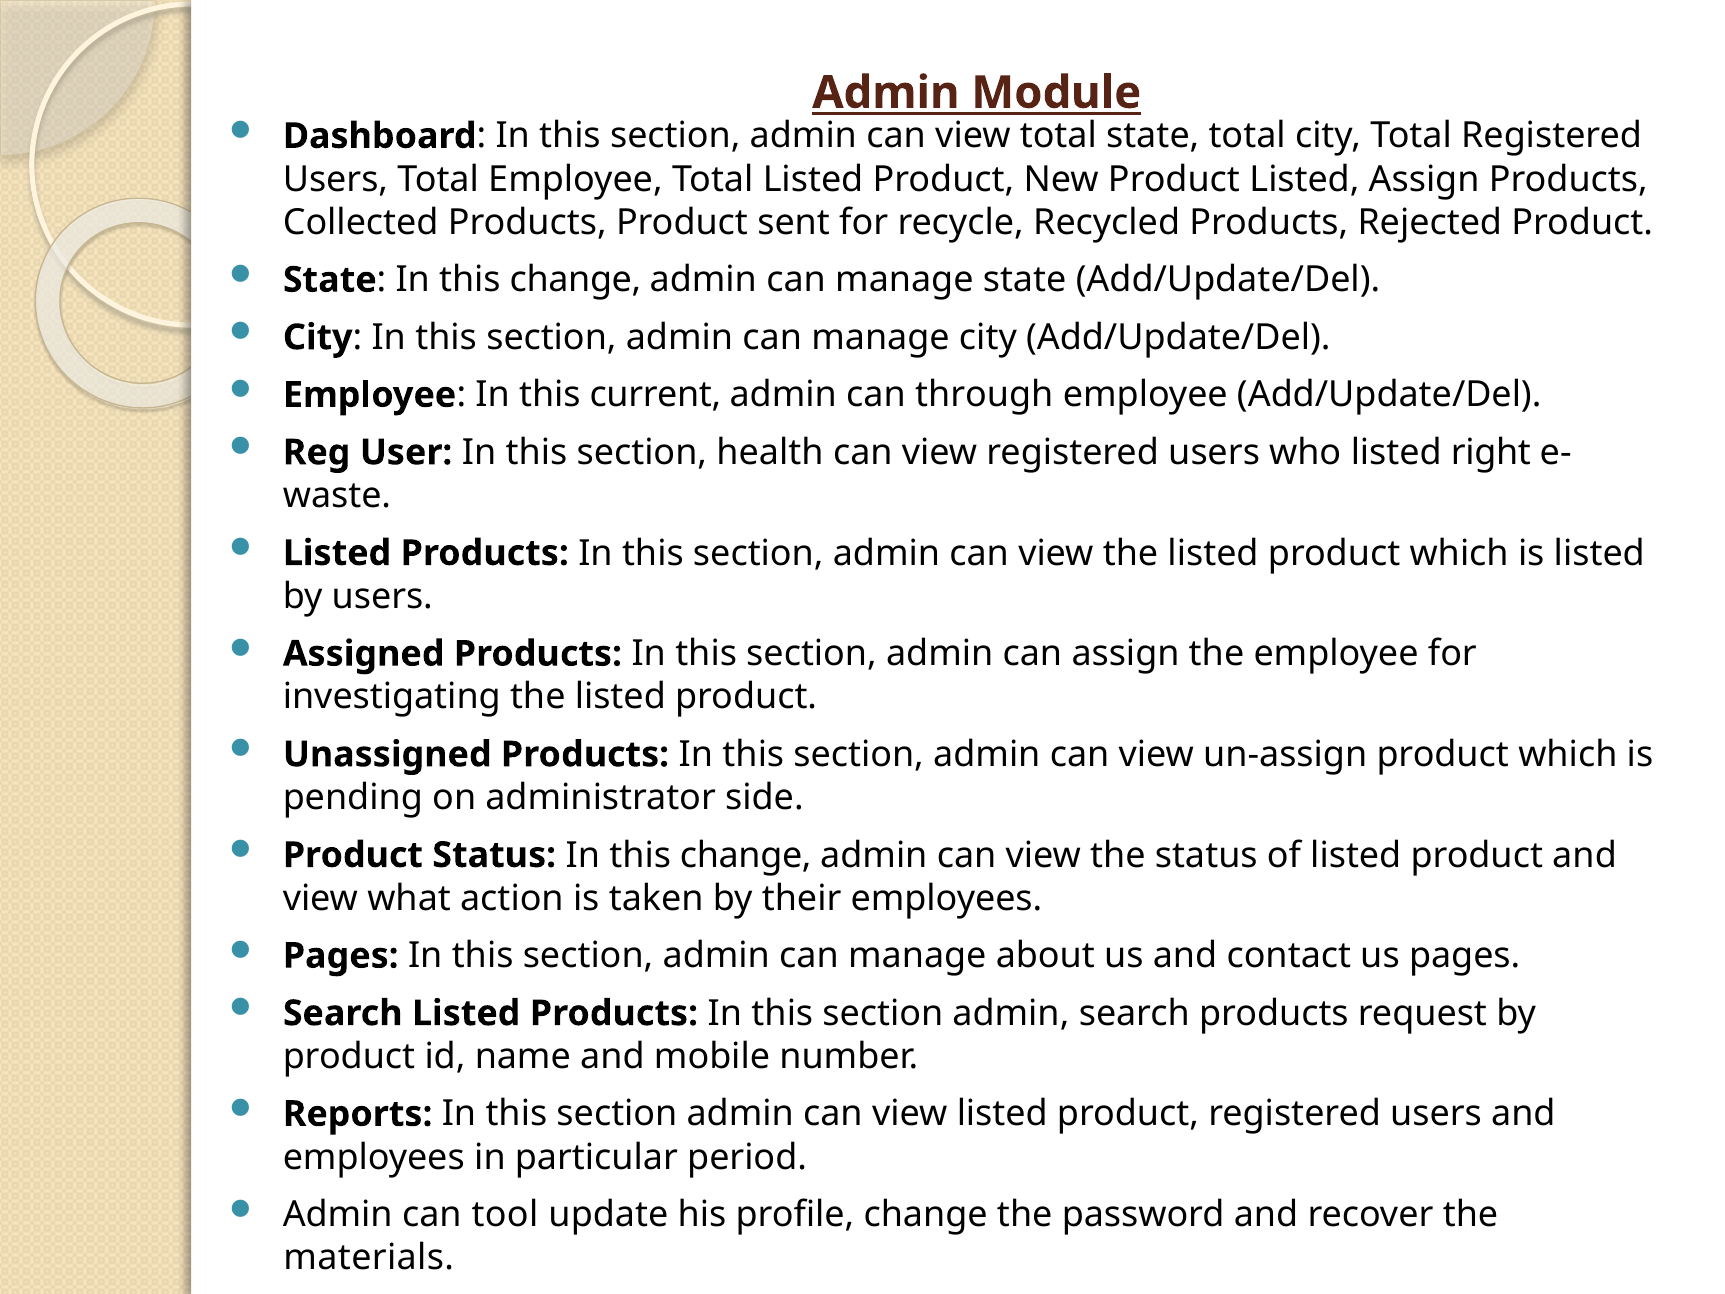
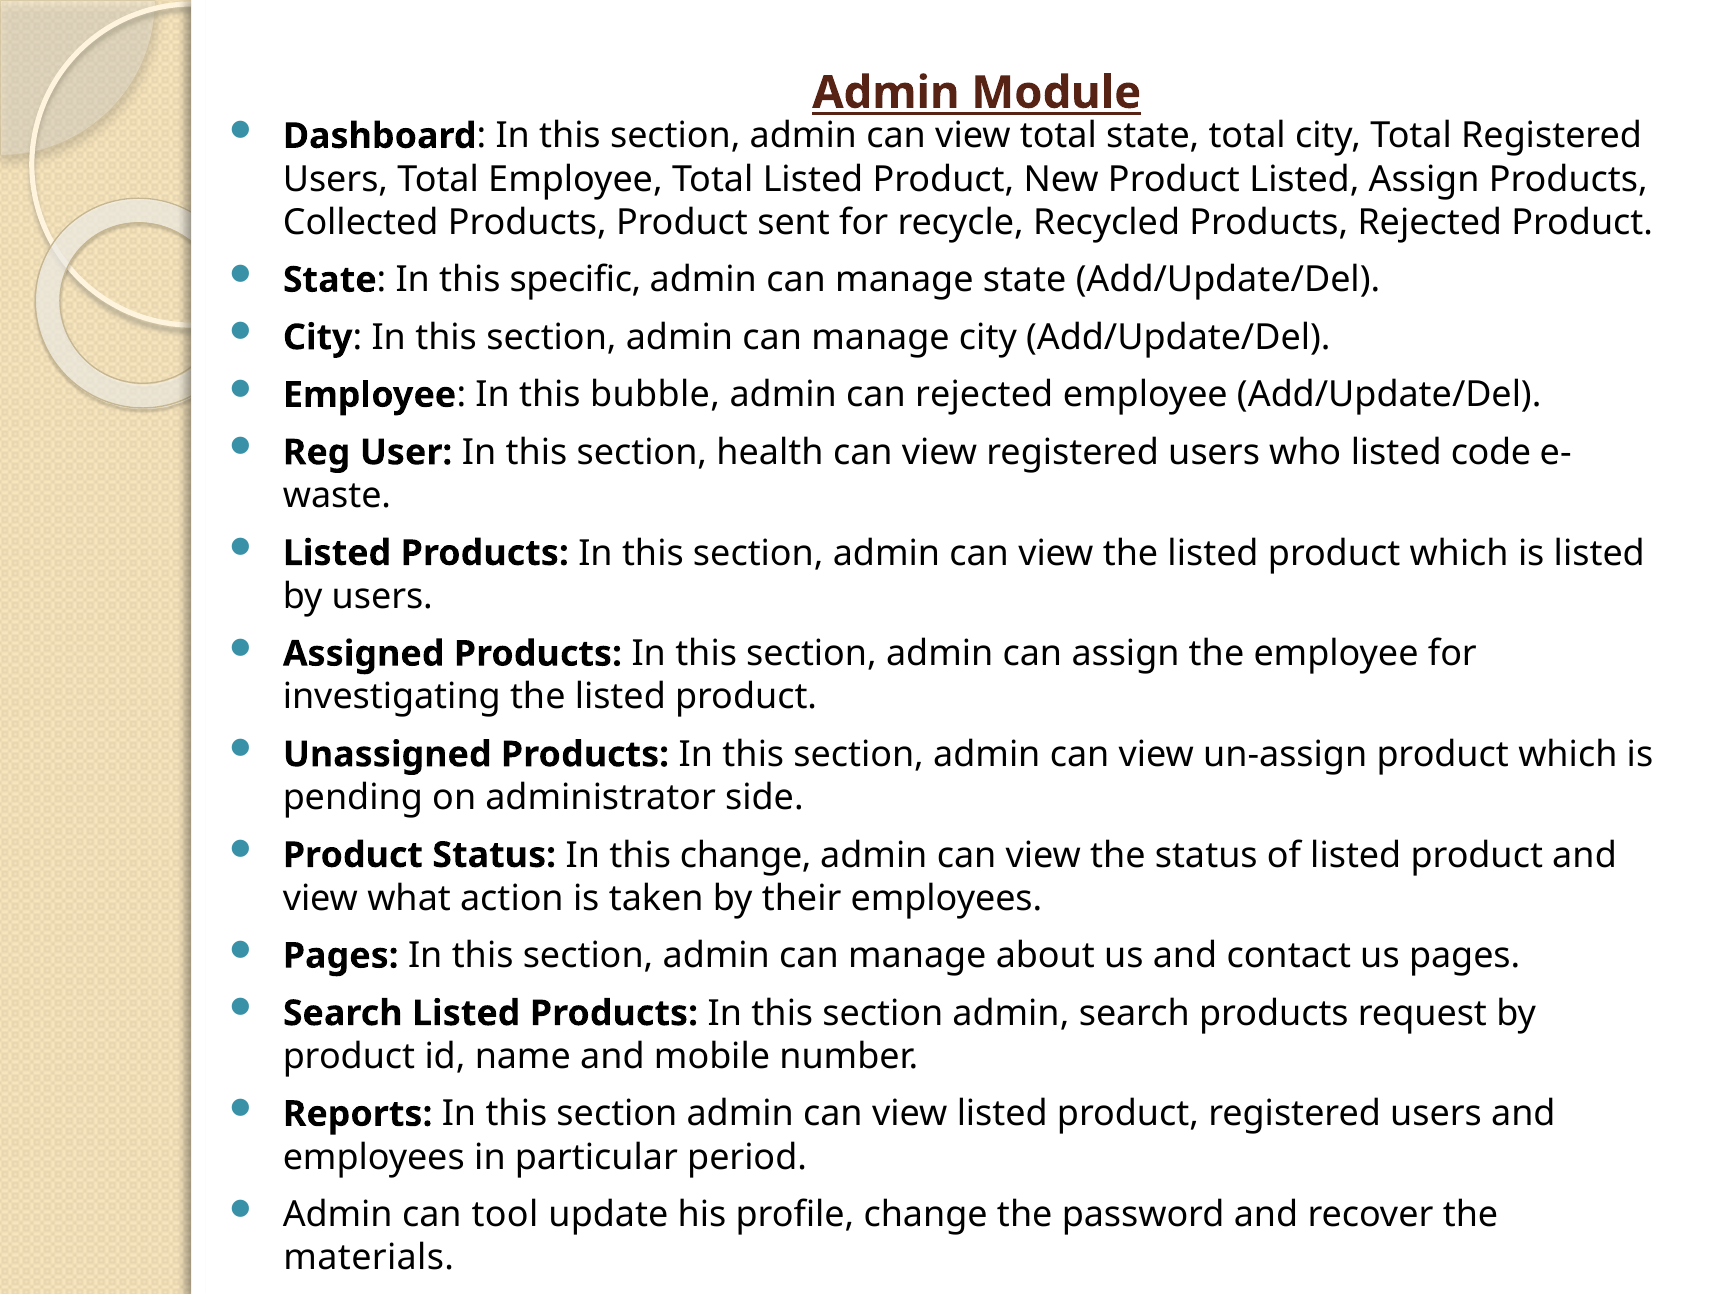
State In this change: change -> specific
current: current -> bubble
can through: through -> rejected
right: right -> code
